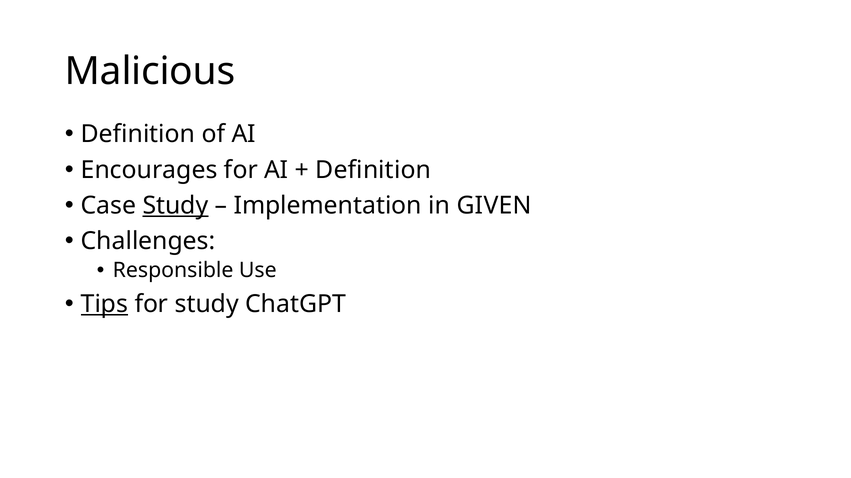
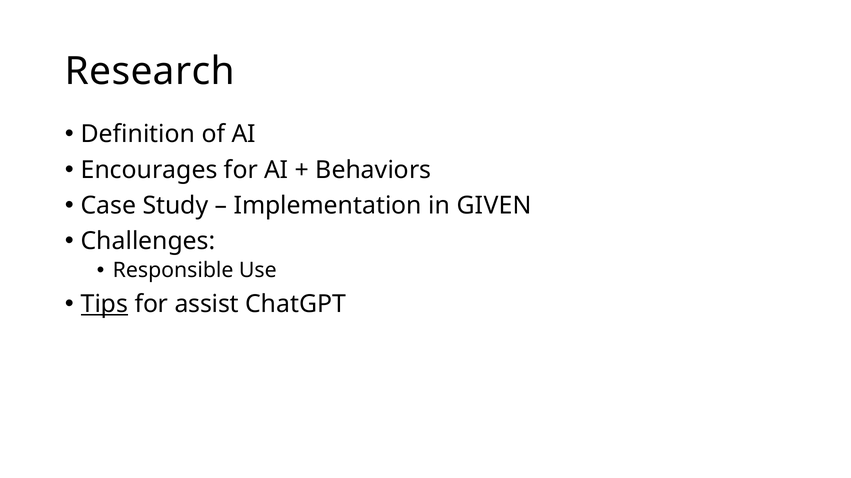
Malicious: Malicious -> Research
Definition at (373, 170): Definition -> Behaviors
Study at (176, 206) underline: present -> none
for study: study -> assist
